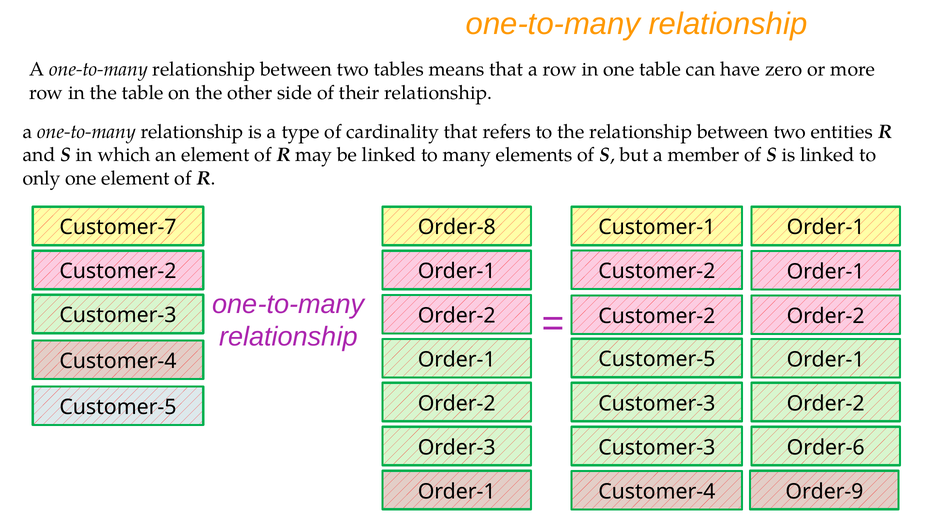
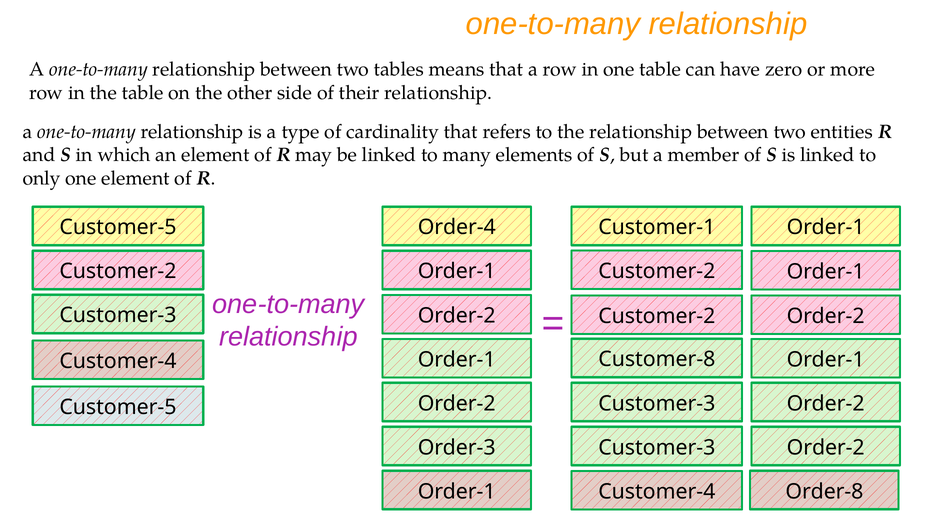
Customer-7 at (118, 227): Customer-7 -> Customer-5
Order-8: Order-8 -> Order-4
Customer-5 at (657, 359): Customer-5 -> Customer-8
Order-6 at (826, 447): Order-6 -> Order-2
Order-9: Order-9 -> Order-8
